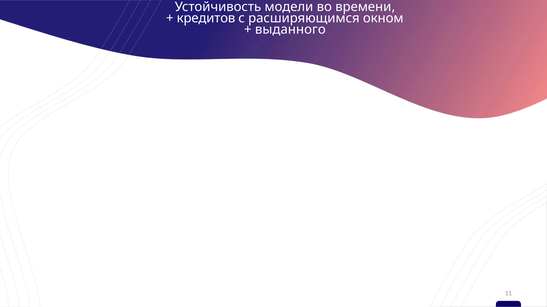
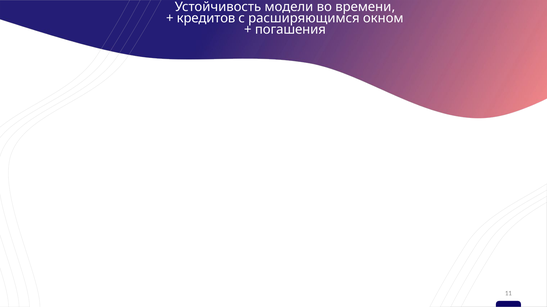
выданного: выданного -> погашения
